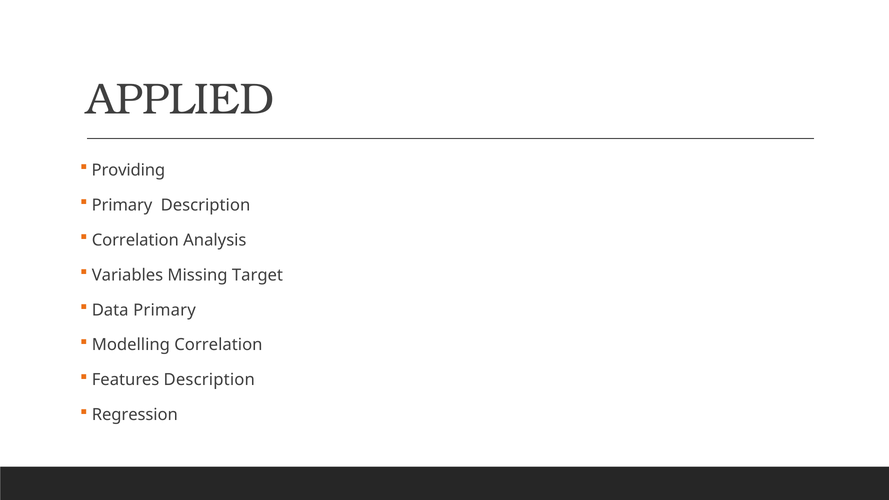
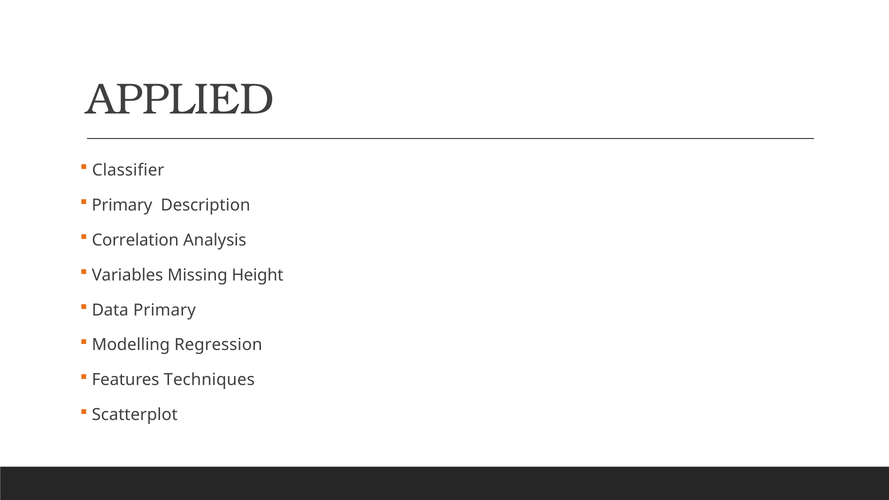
Providing: Providing -> Classifier
Target: Target -> Height
Modelling Correlation: Correlation -> Regression
Features Description: Description -> Techniques
Regression: Regression -> Scatterplot
